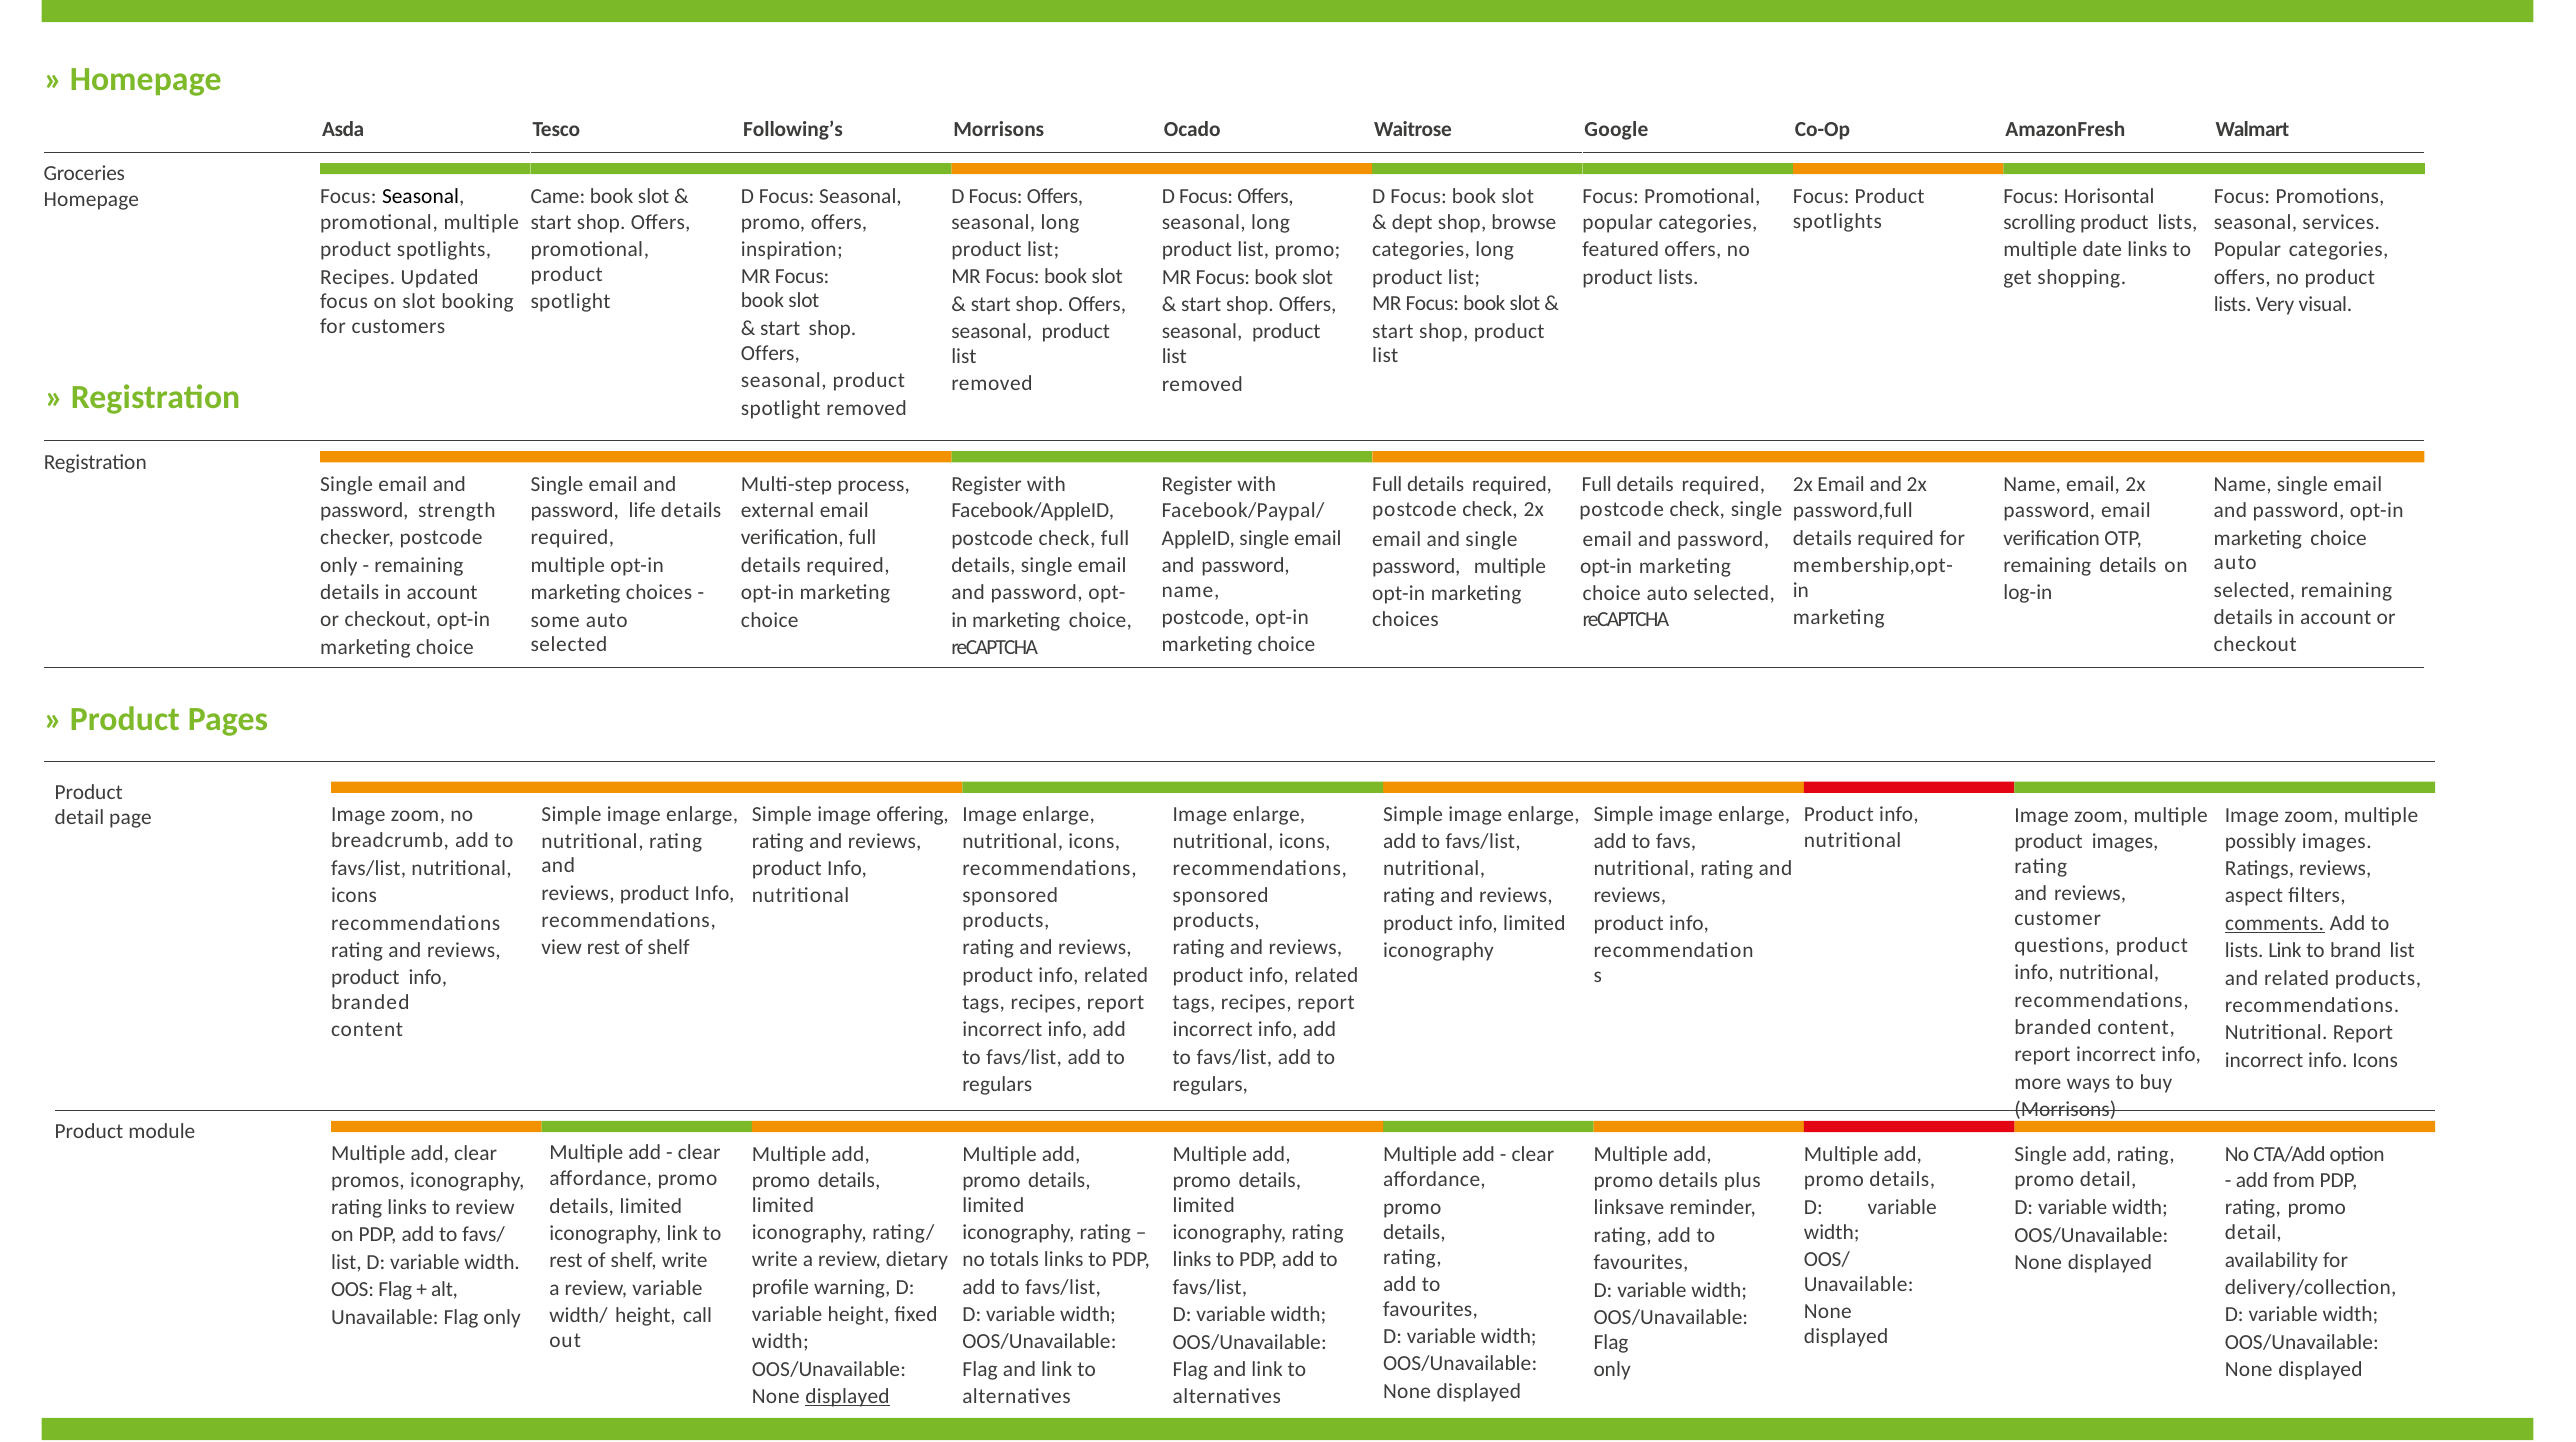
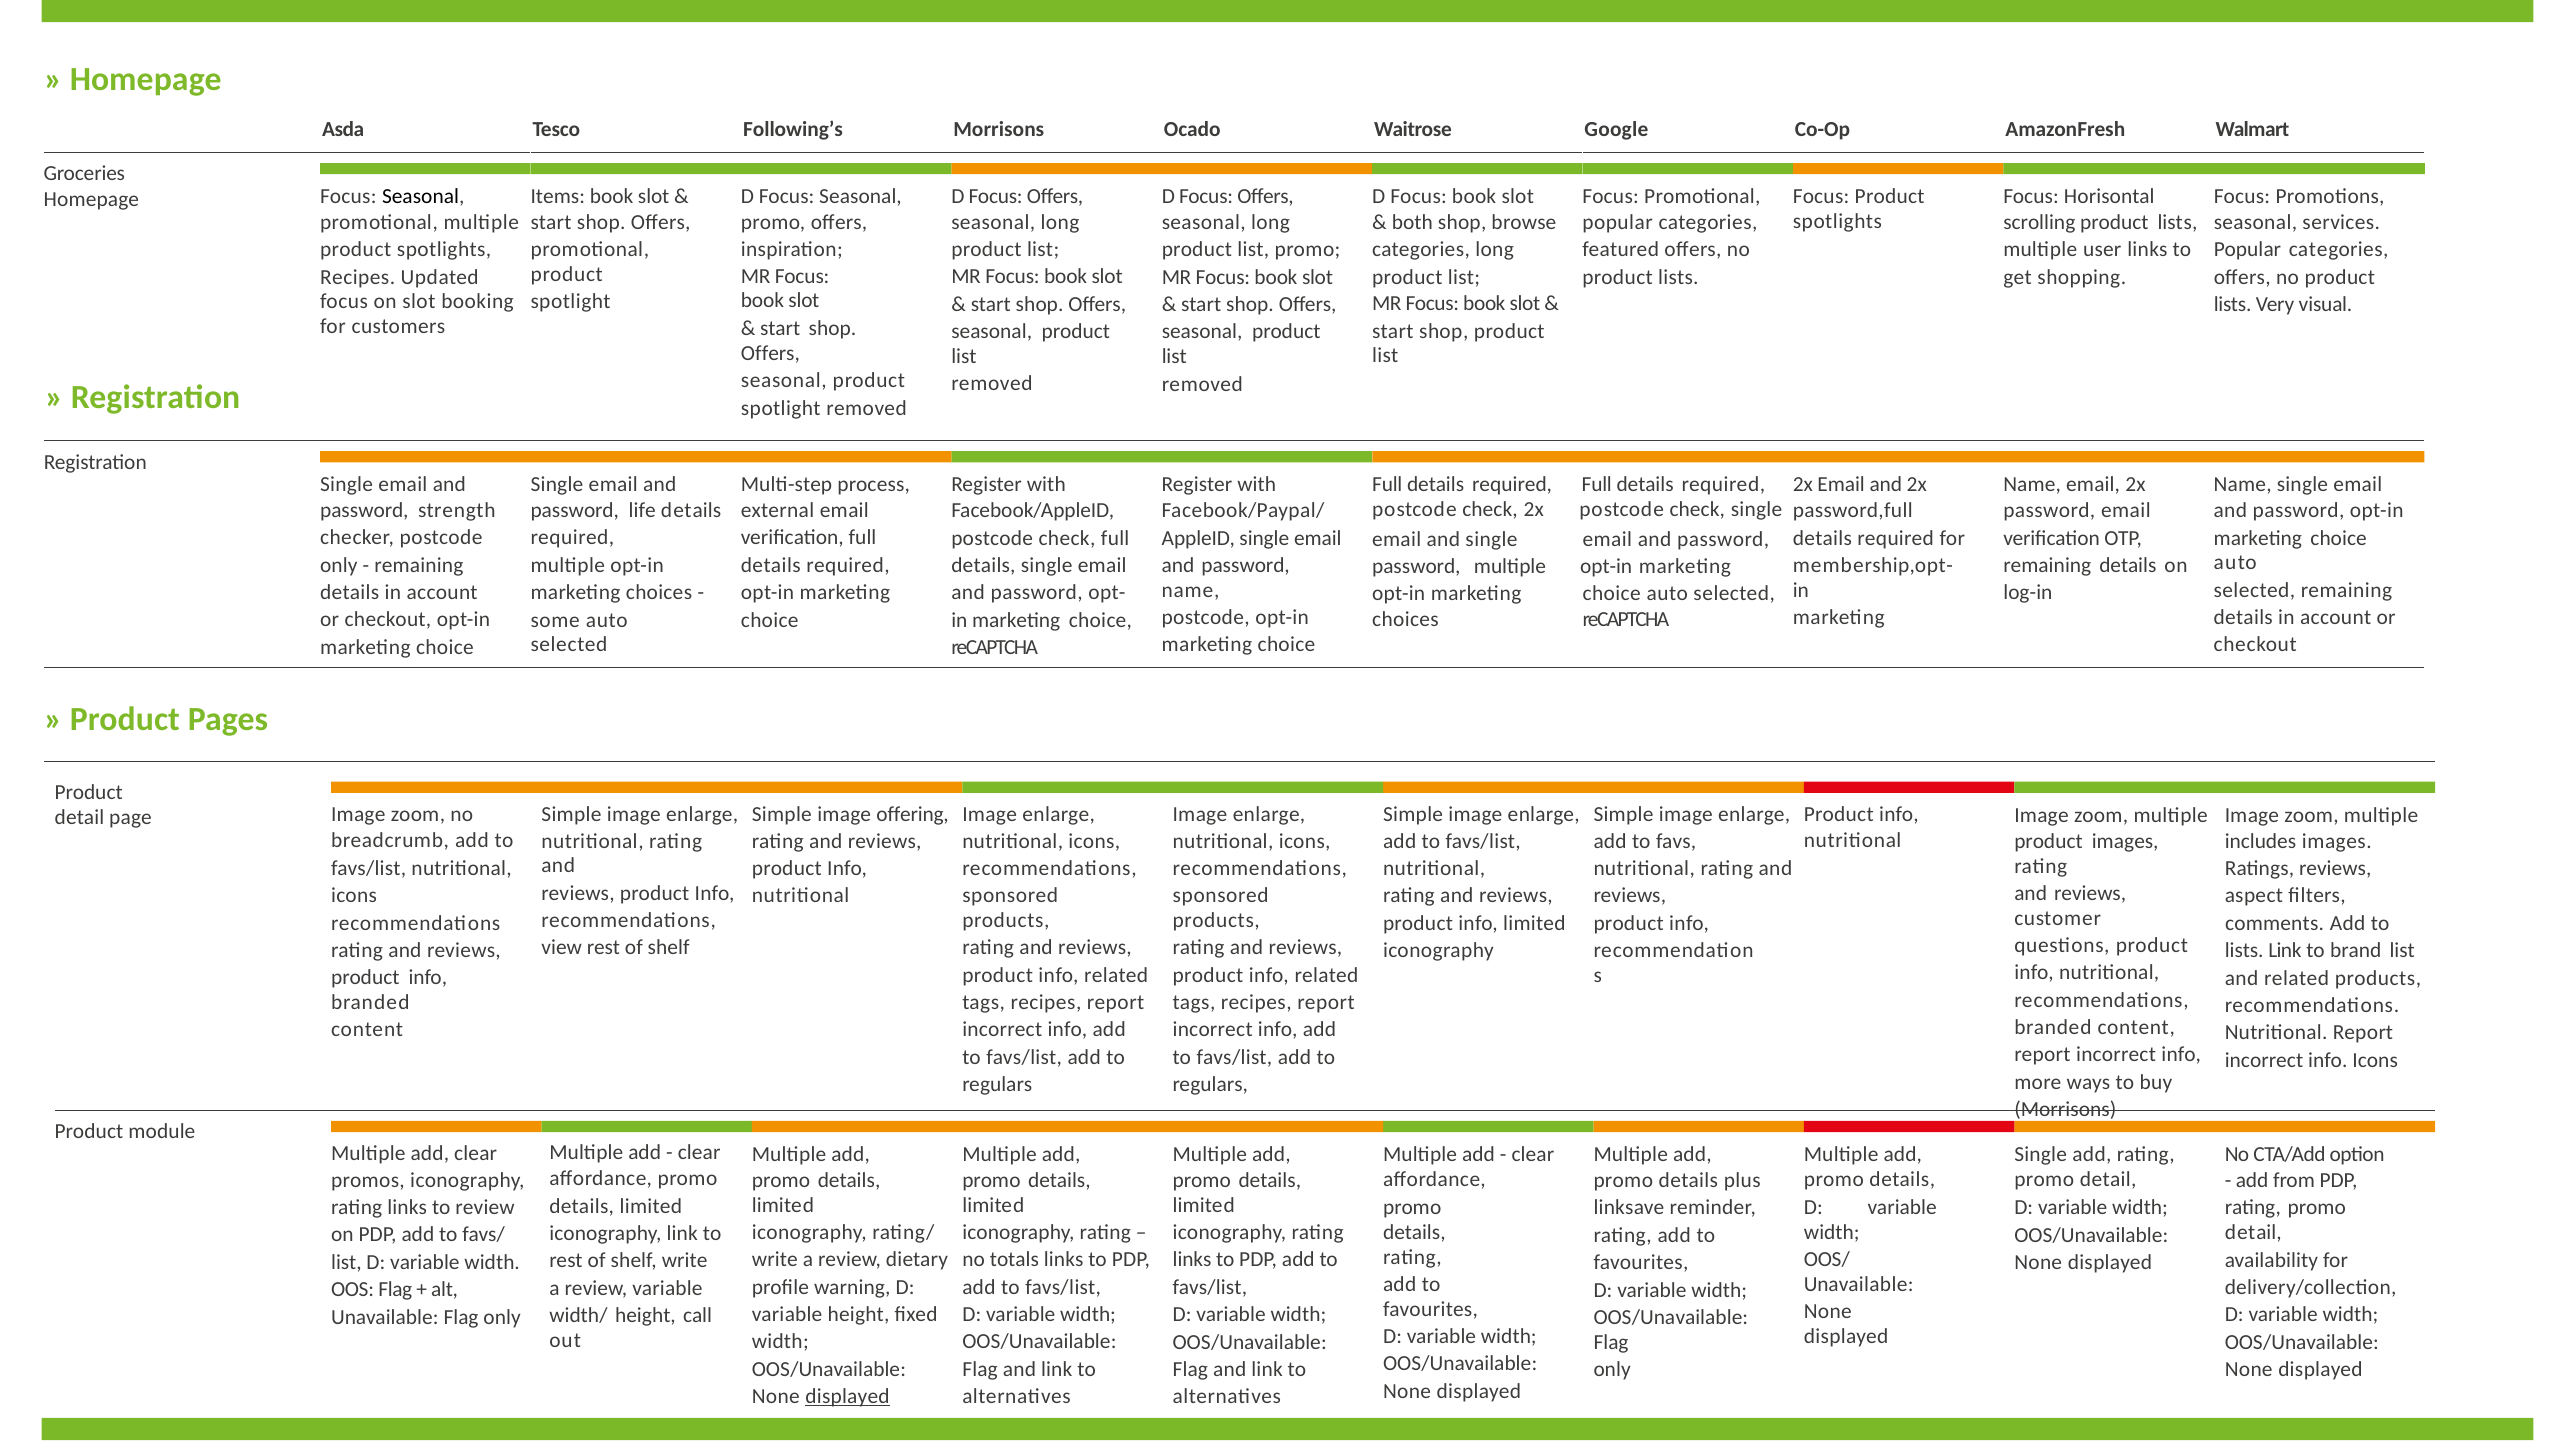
Came: Came -> Items
dept: dept -> both
date: date -> user
possibly: possibly -> includes
comments underline: present -> none
